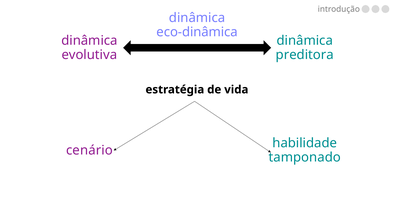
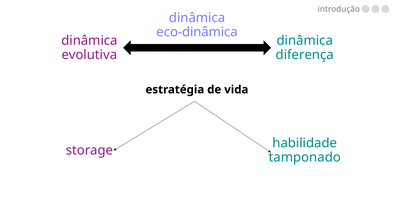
preditora: preditora -> diferença
cenário: cenário -> storage
